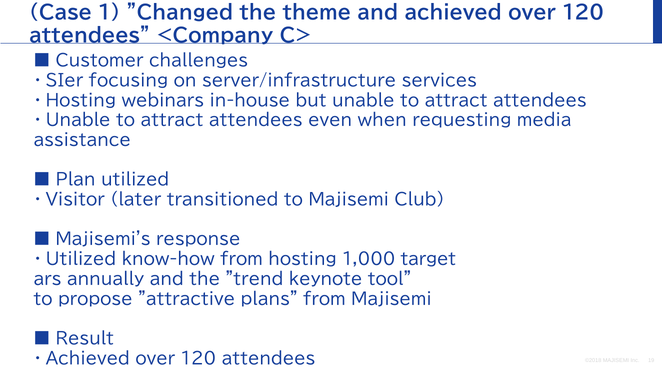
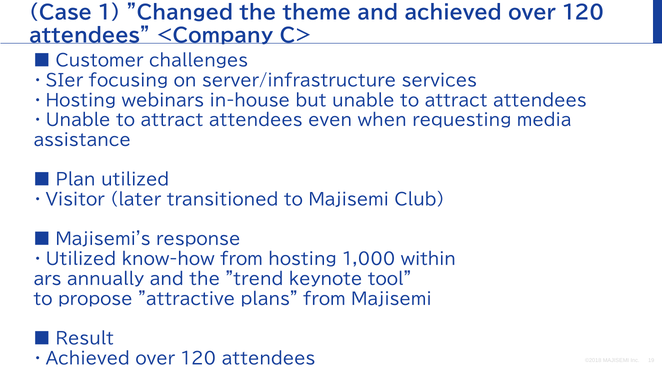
target: target -> within
